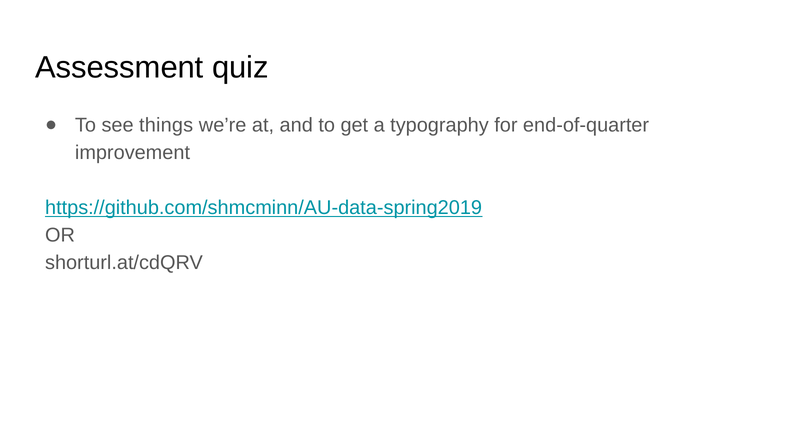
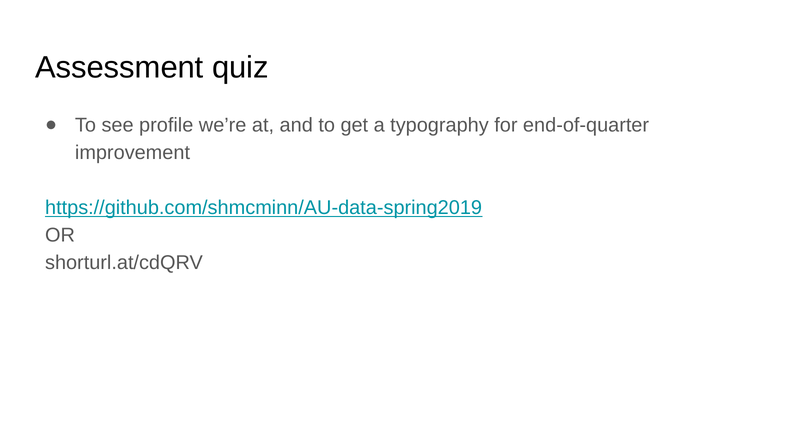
things: things -> profile
